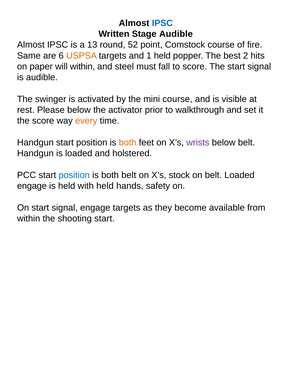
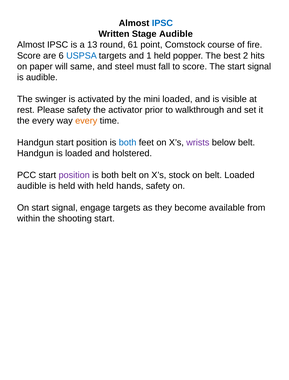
52: 52 -> 61
Same at (29, 56): Same -> Score
USPSA colour: orange -> blue
will within: within -> same
mini course: course -> loaded
Please below: below -> safety
the score: score -> every
both at (128, 142) colour: orange -> blue
position at (74, 175) colour: blue -> purple
engage at (32, 186): engage -> audible
